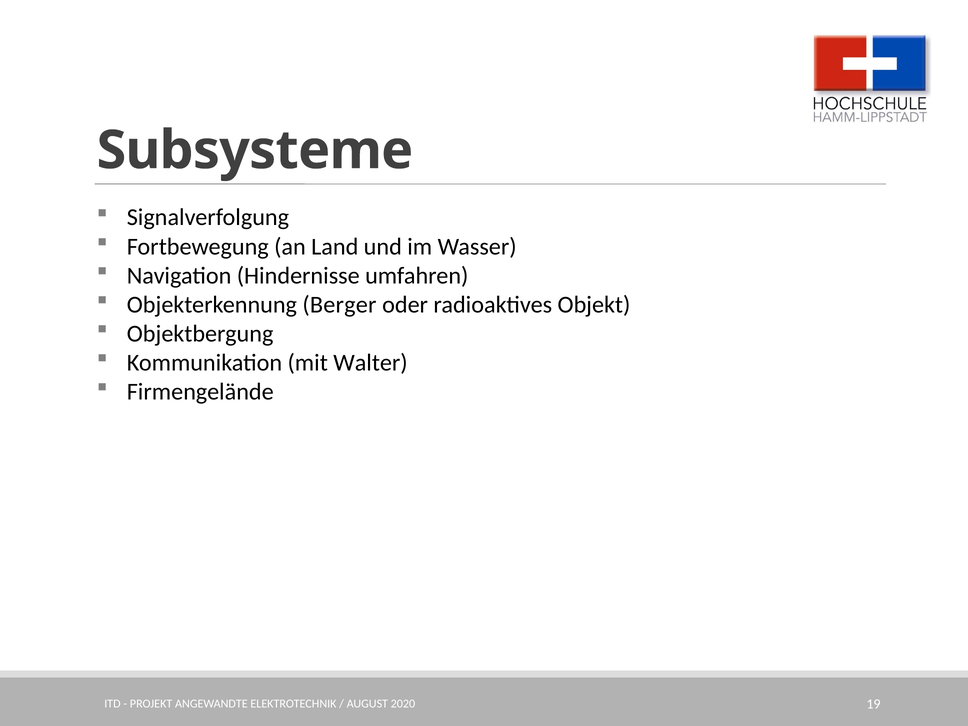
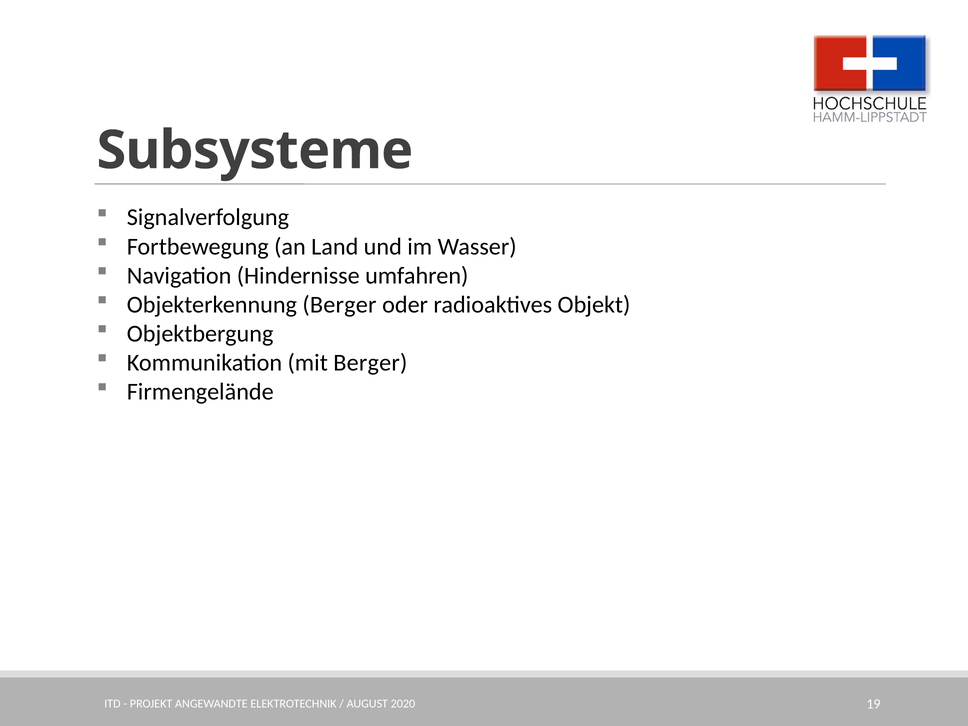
mit Walter: Walter -> Berger
